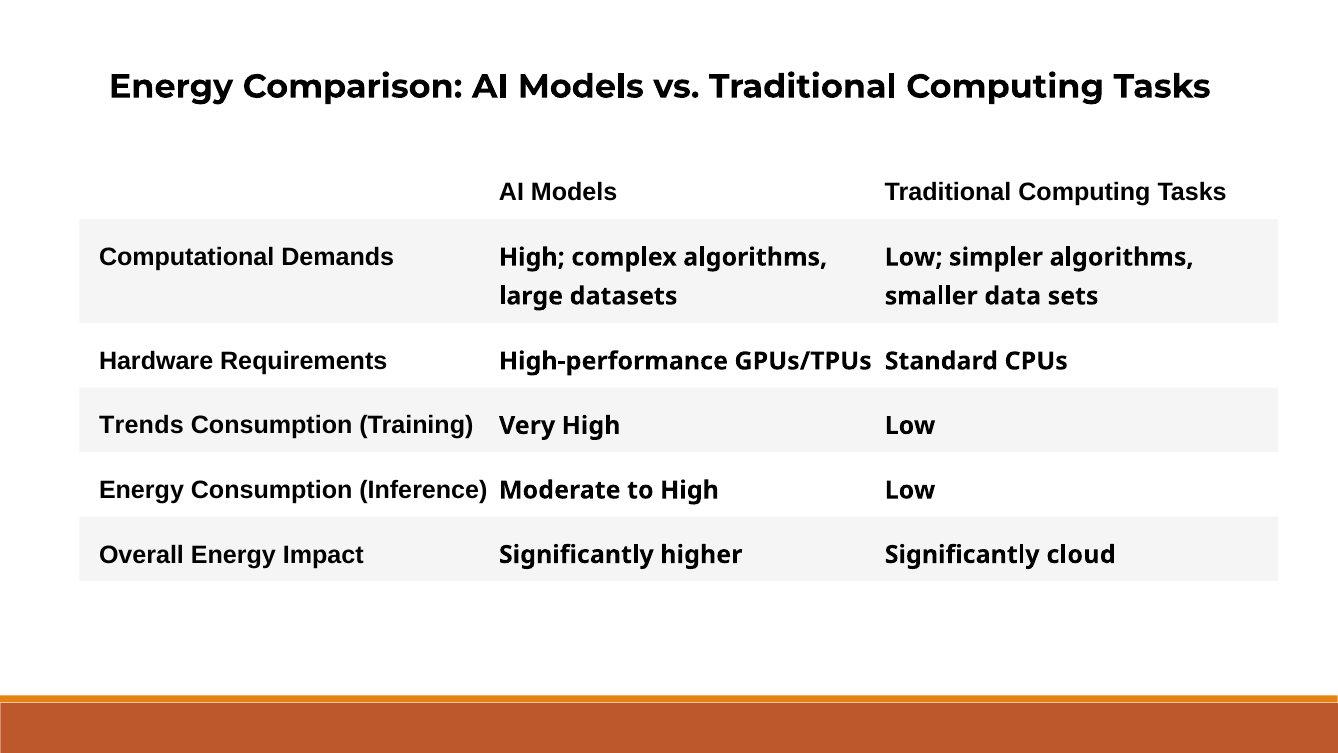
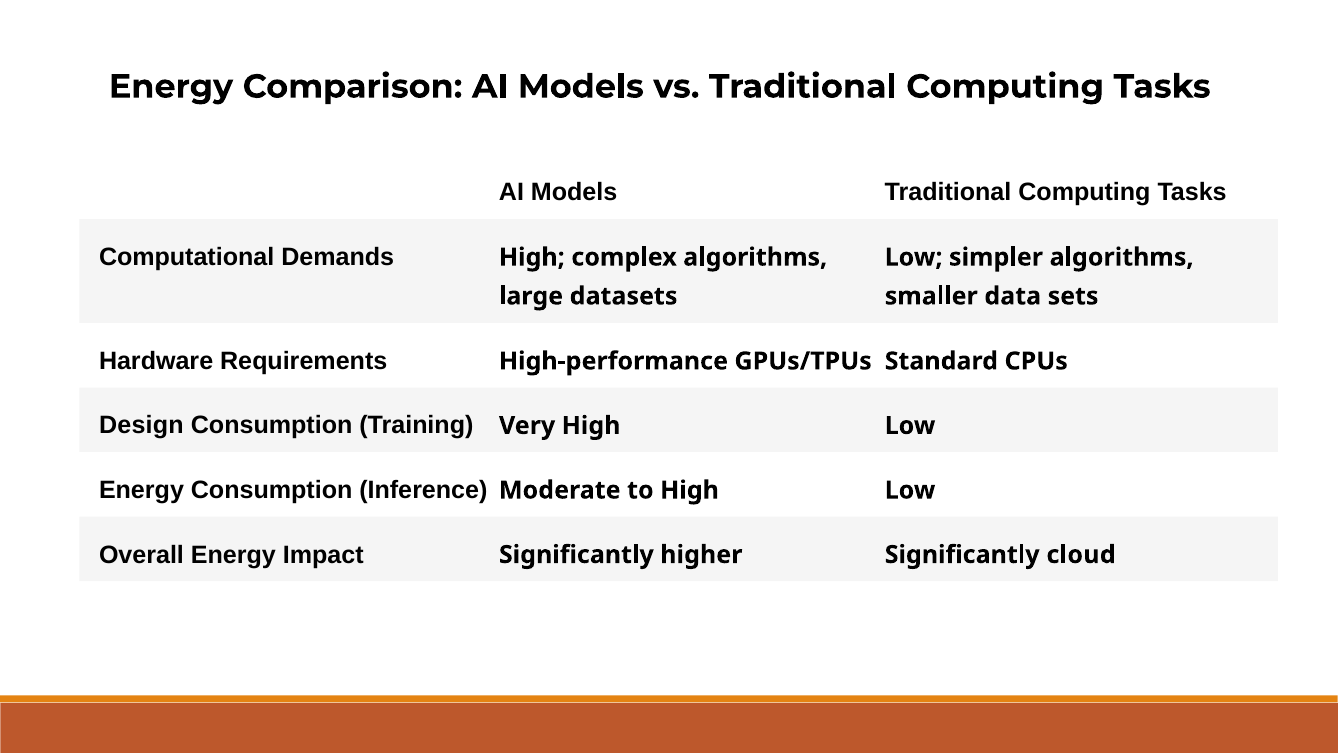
Trends: Trends -> Design
